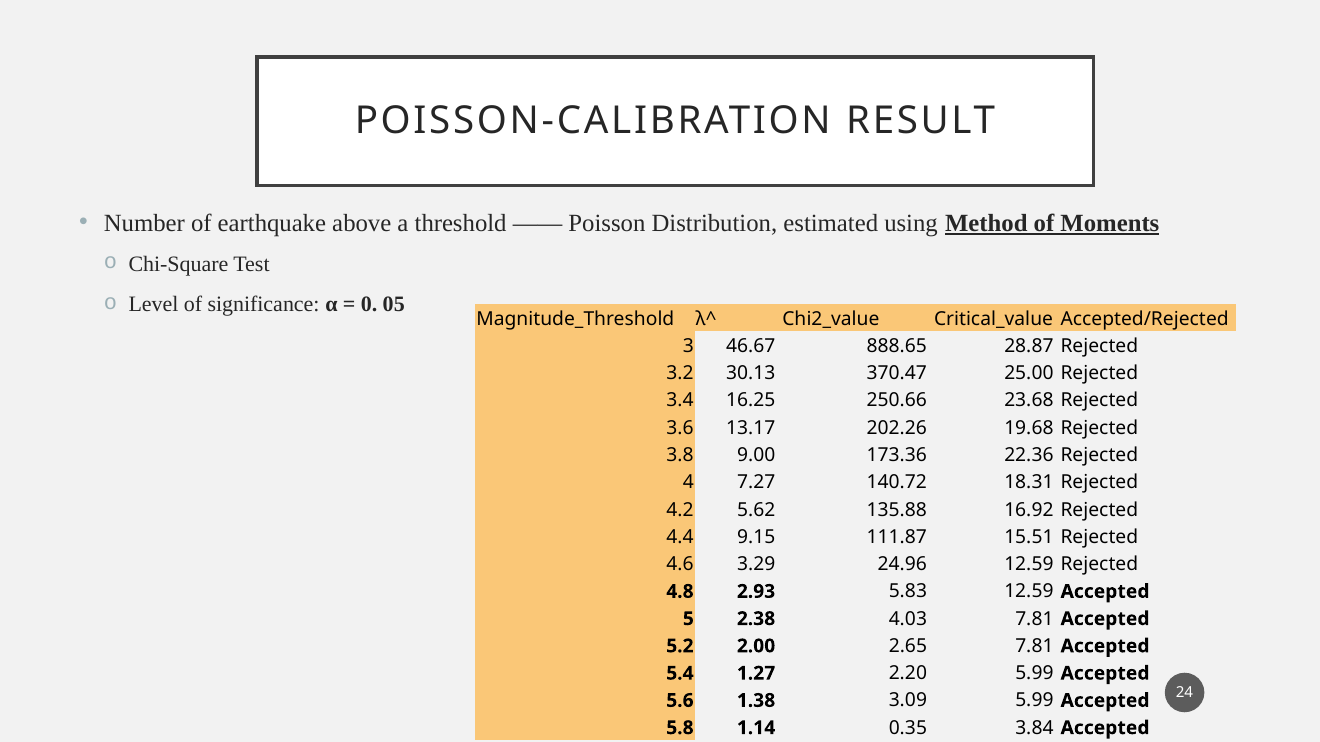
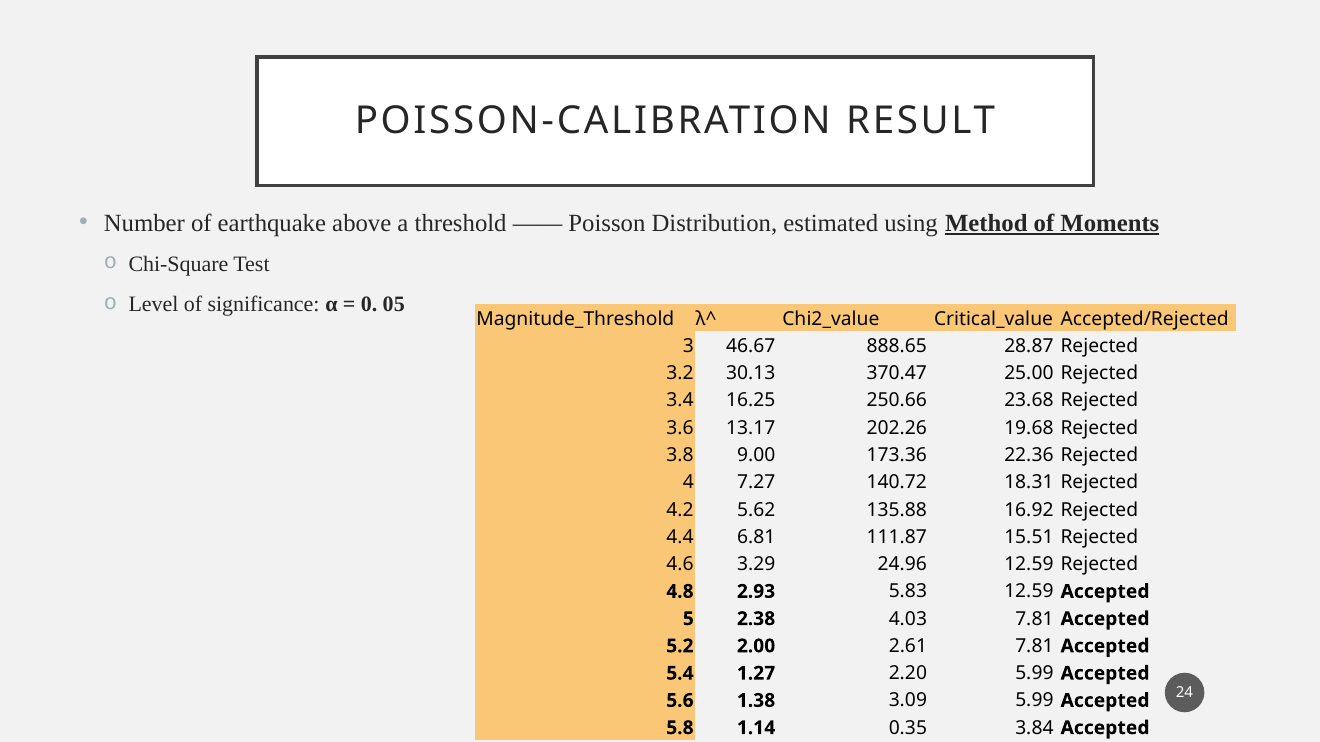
9.15: 9.15 -> 6.81
2.65: 2.65 -> 2.61
